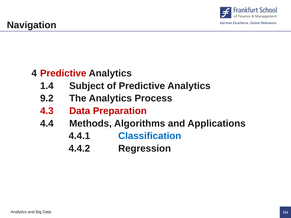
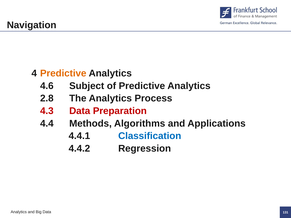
Predictive at (63, 73) colour: red -> orange
1.4: 1.4 -> 4.6
9.2: 9.2 -> 2.8
